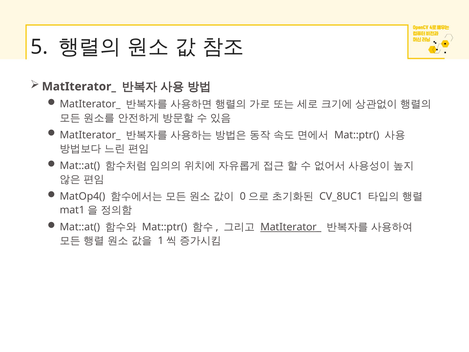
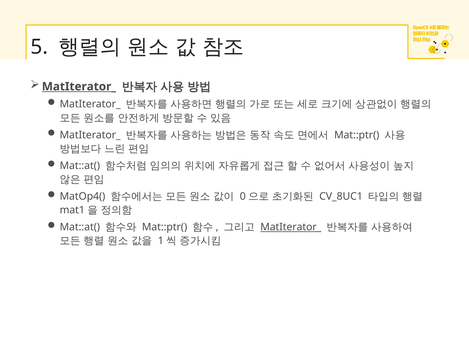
MatIterator_ at (79, 86) underline: none -> present
